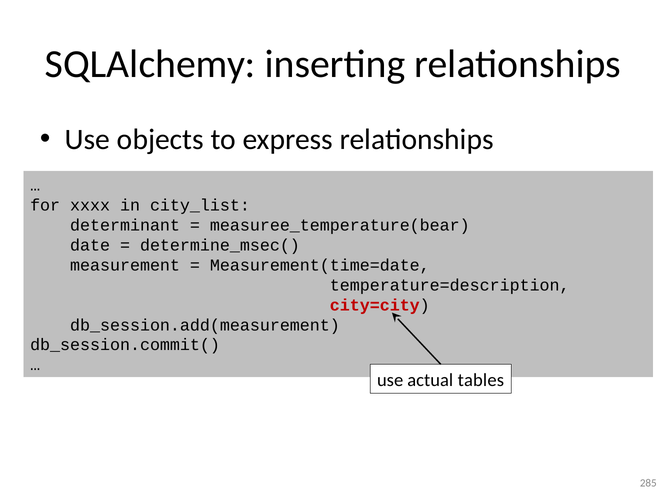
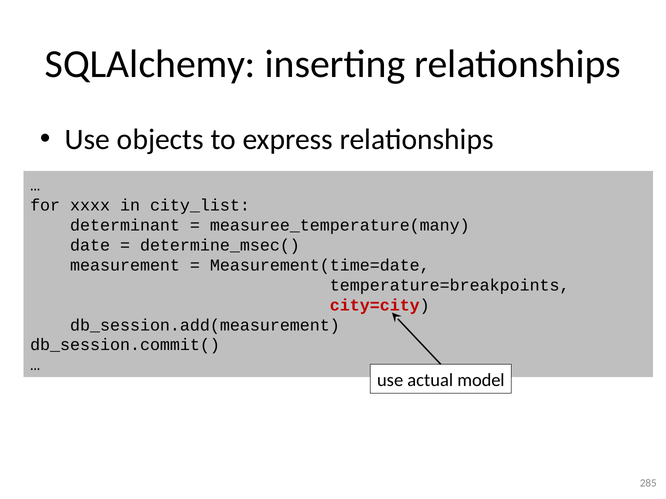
measuree_temperature(bear: measuree_temperature(bear -> measuree_temperature(many
temperature=description: temperature=description -> temperature=breakpoints
tables: tables -> model
